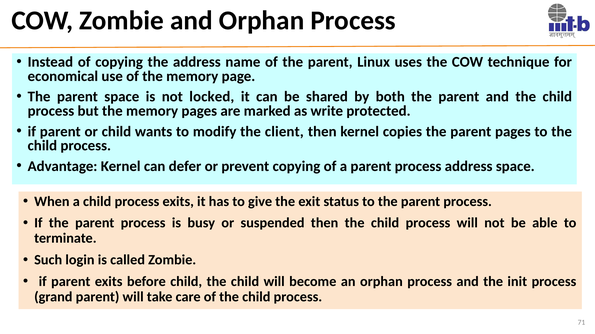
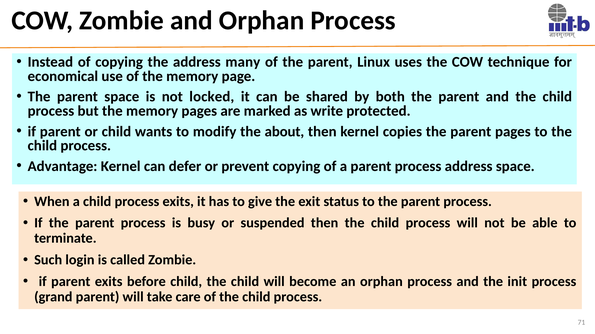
name: name -> many
client: client -> about
